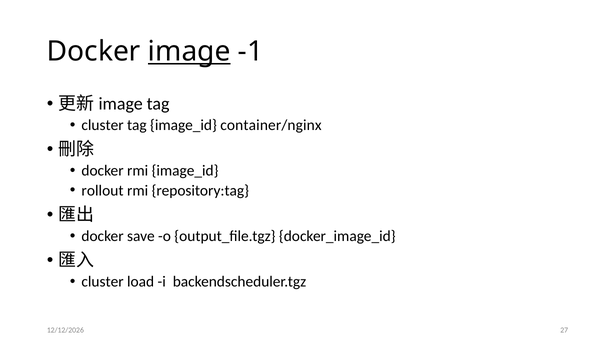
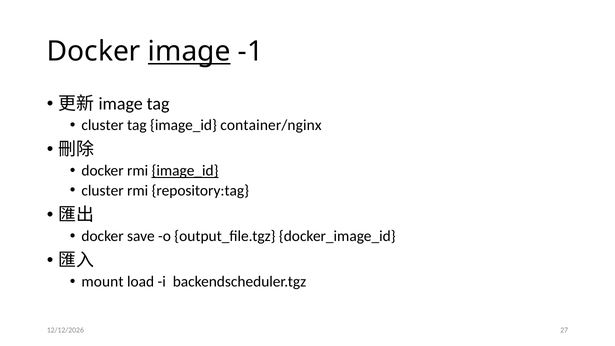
image_id at (185, 171) underline: none -> present
rollout at (103, 190): rollout -> cluster
cluster at (103, 282): cluster -> mount
